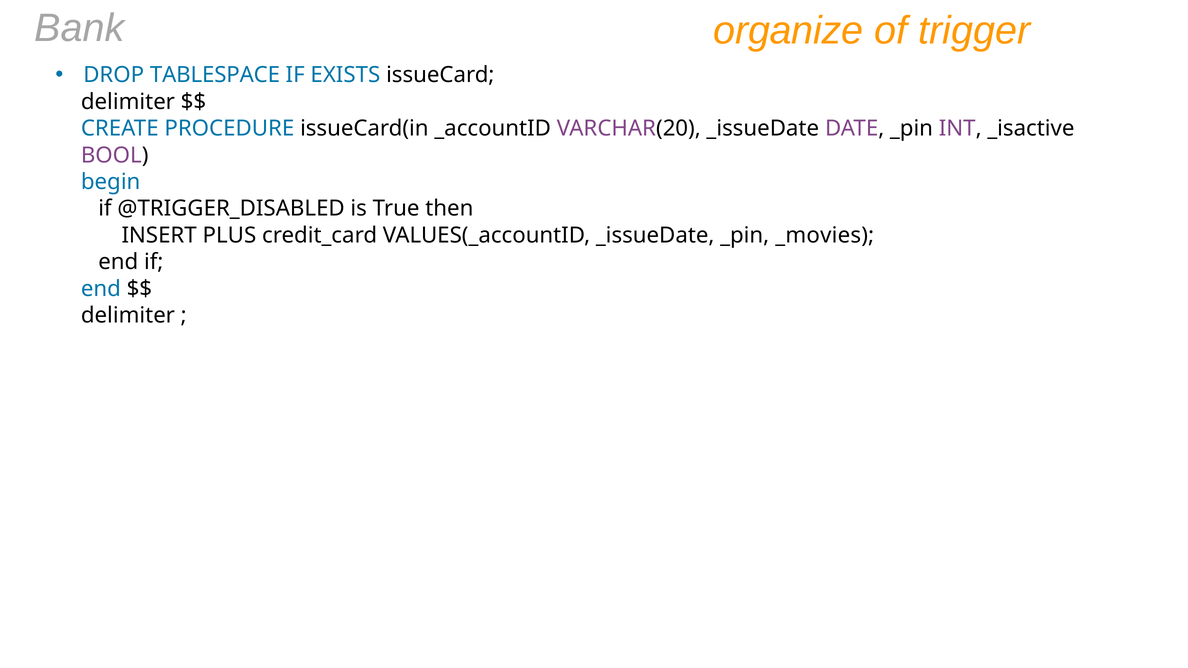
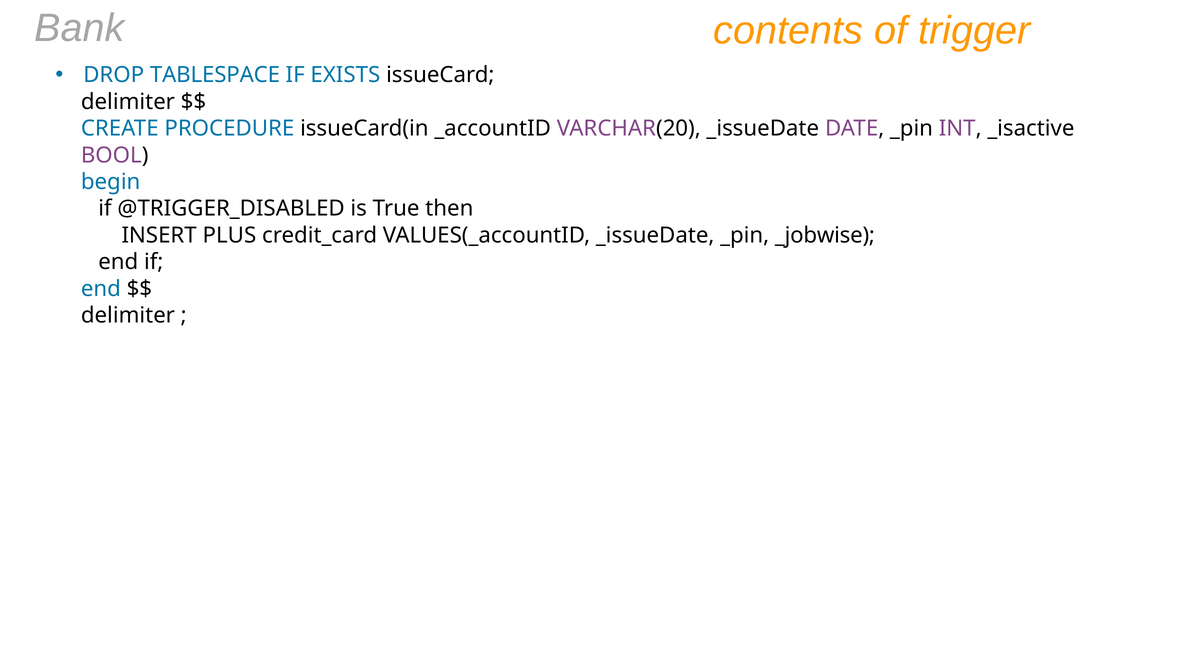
organize: organize -> contents
_movies: _movies -> _jobwise
